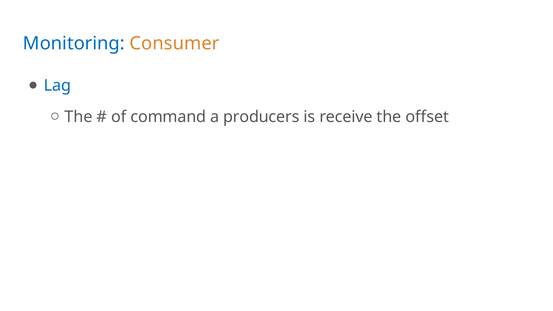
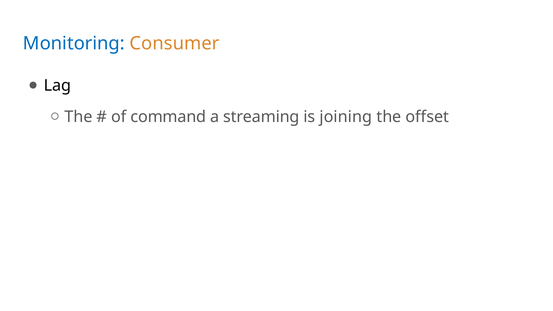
Lag colour: blue -> black
producers: producers -> streaming
receive: receive -> joining
